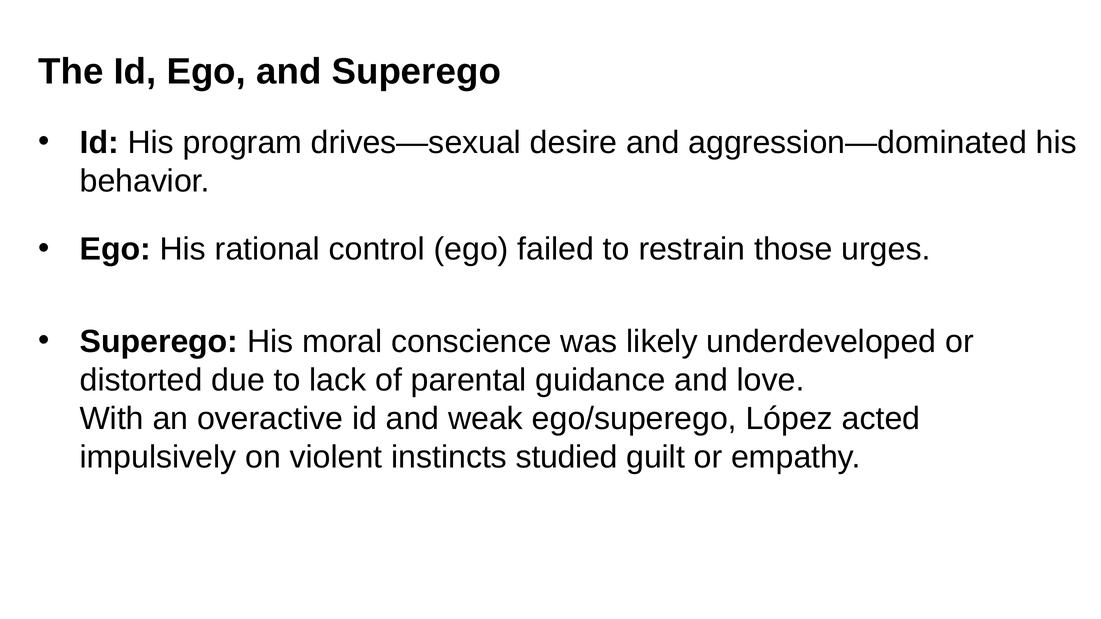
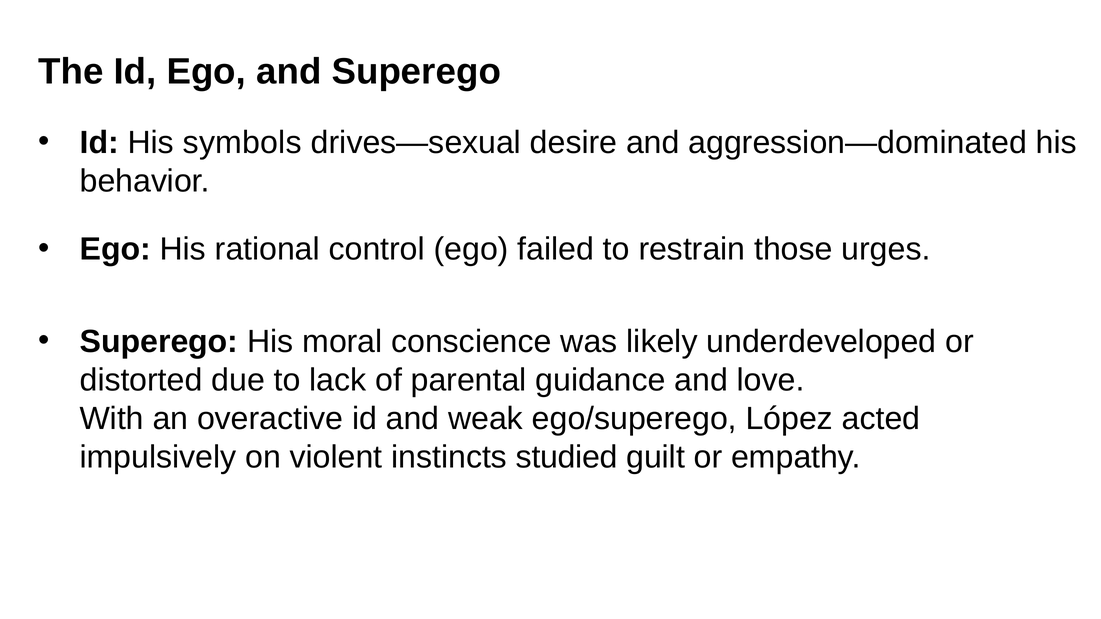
program: program -> symbols
